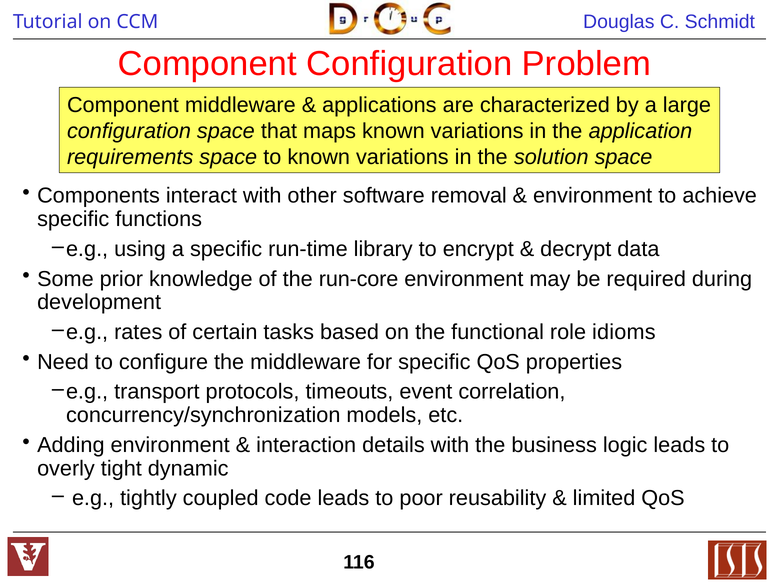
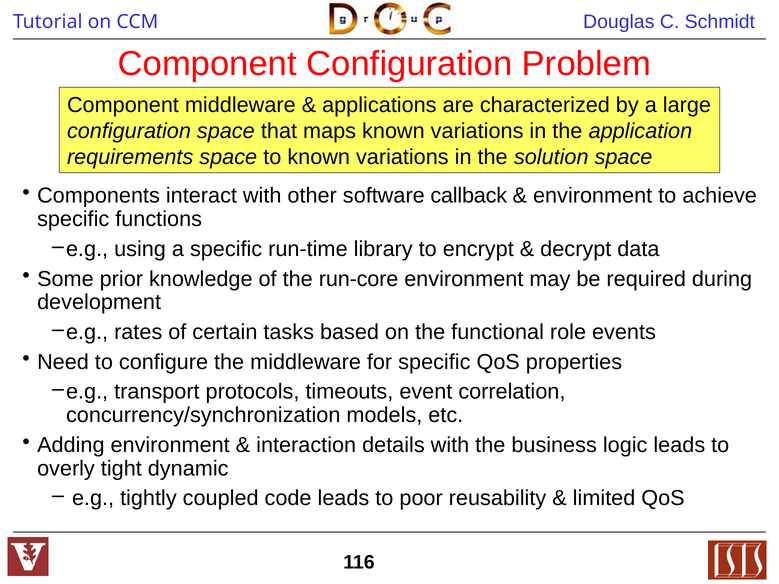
removal: removal -> callback
idioms: idioms -> events
